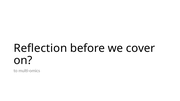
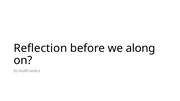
cover: cover -> along
